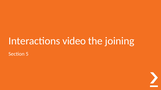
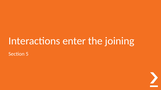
video: video -> enter
